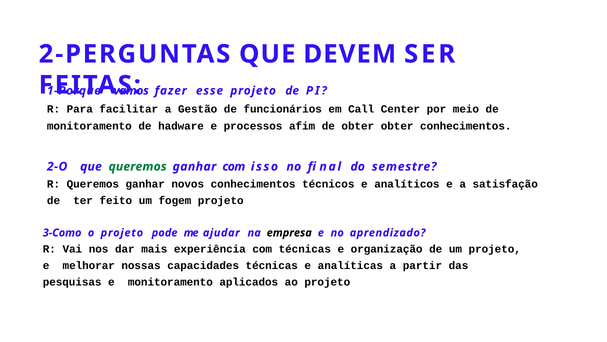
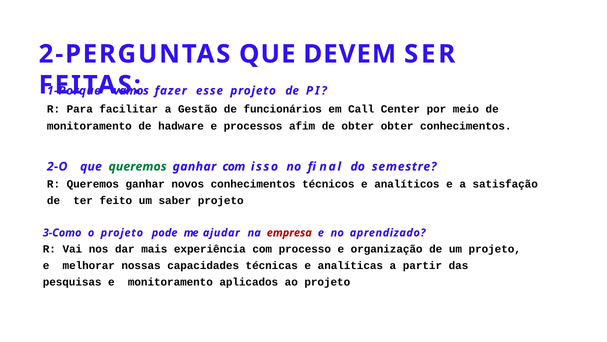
fogem: fogem -> saber
empresa colour: black -> red
com técnicas: técnicas -> processo
